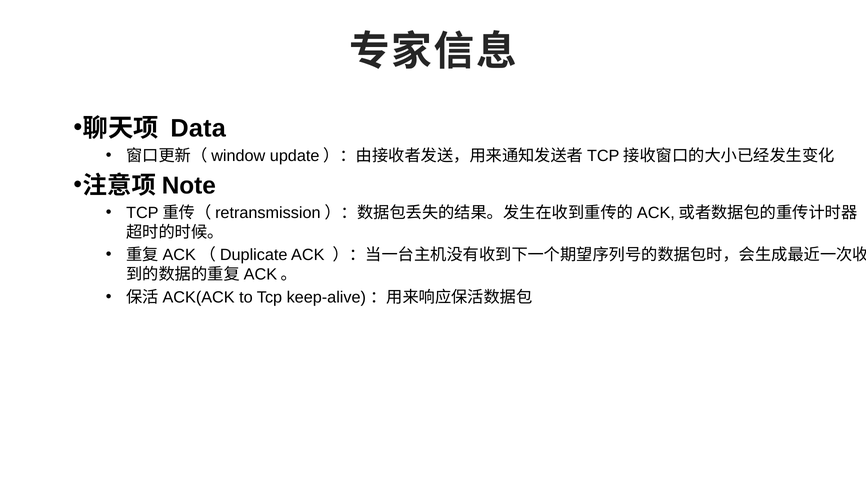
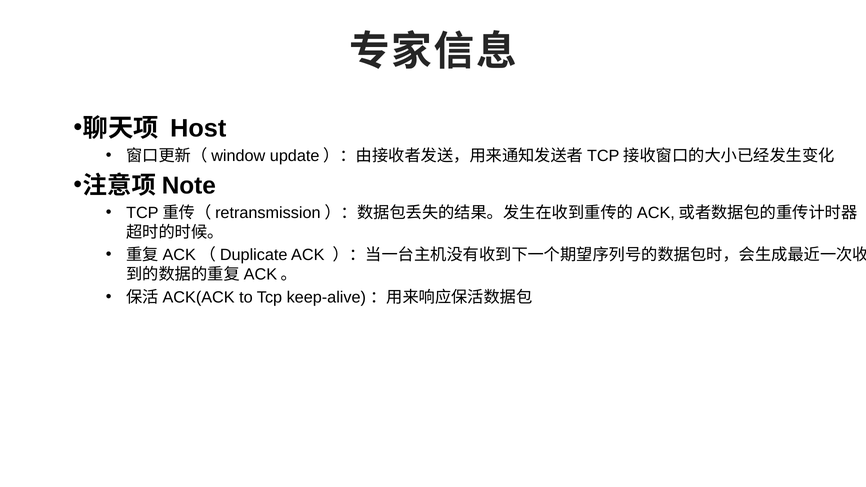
Data: Data -> Host
